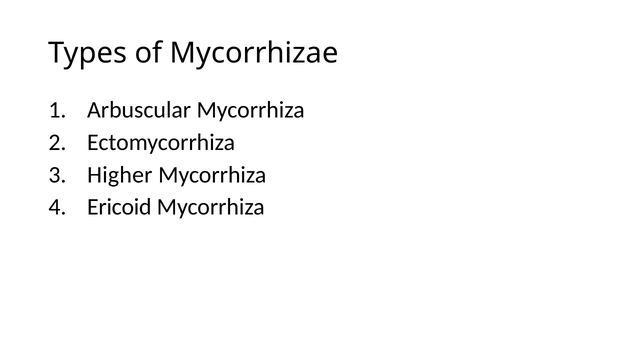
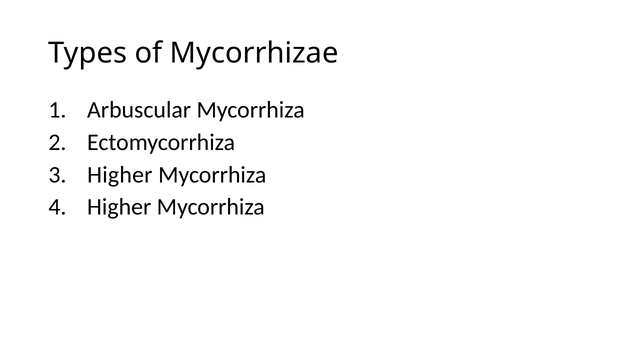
Ericoid at (119, 207): Ericoid -> Higher
